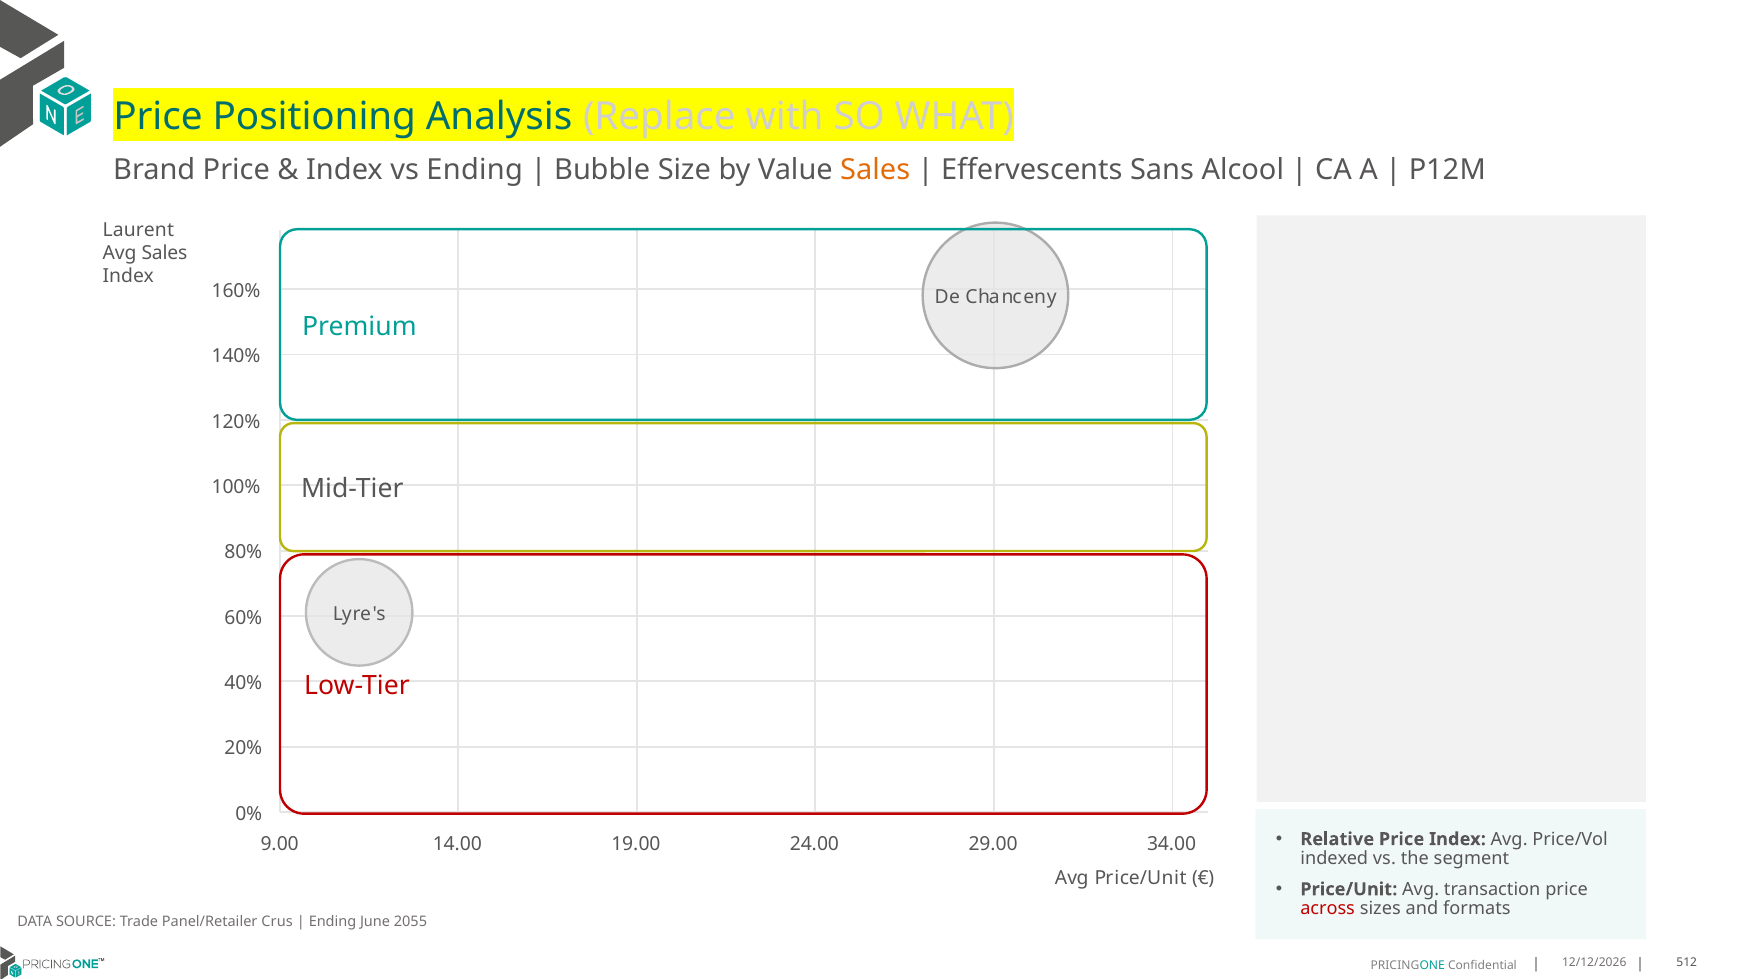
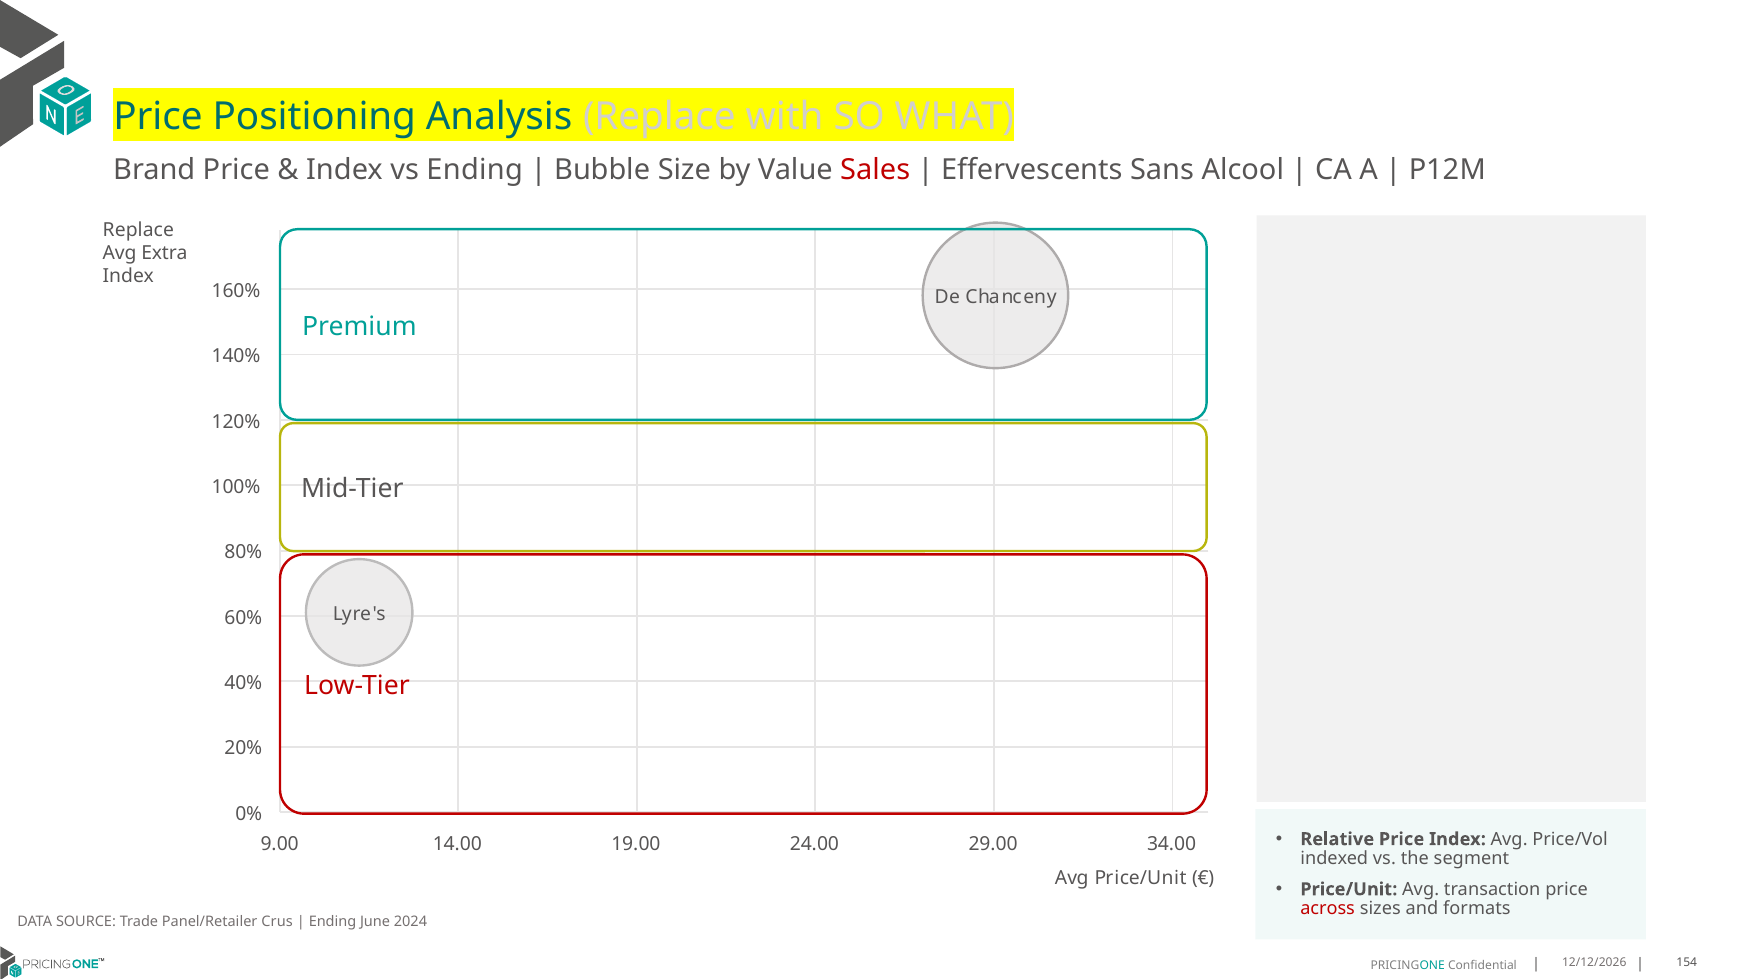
Sales at (875, 170) colour: orange -> red
Laurent at (138, 230): Laurent -> Replace
Avg Sales: Sales -> Extra
2055: 2055 -> 2024
512: 512 -> 154
